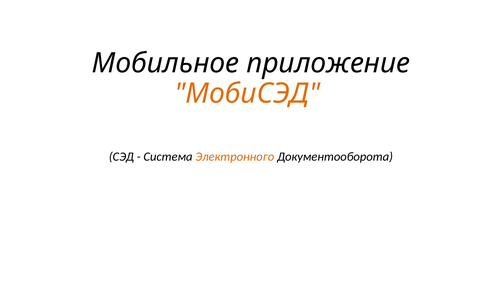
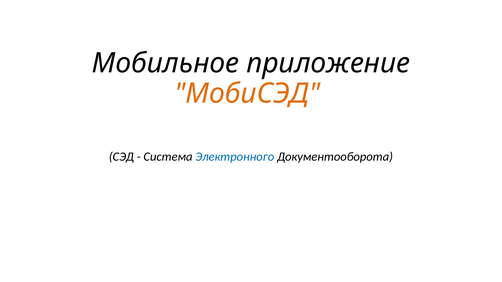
Электронного colour: orange -> blue
